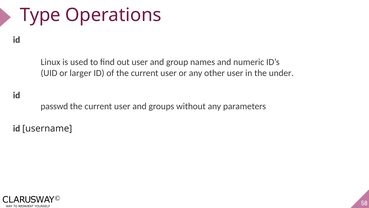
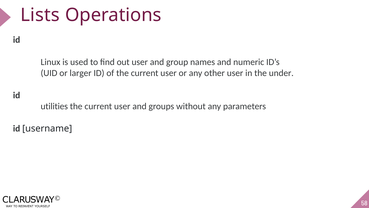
Type: Type -> Lists
passwd: passwd -> utilities
